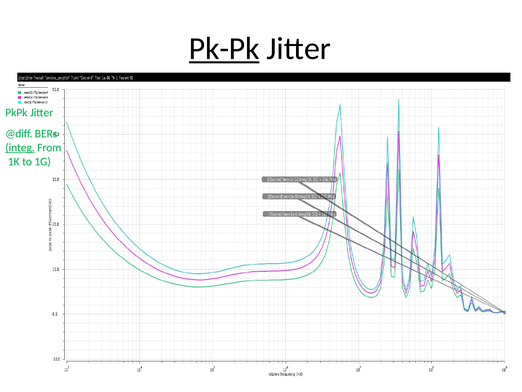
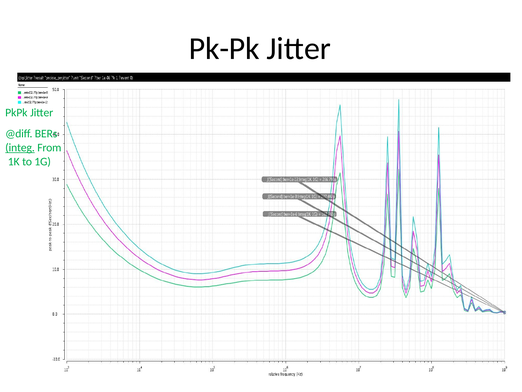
Pk-Pk underline: present -> none
